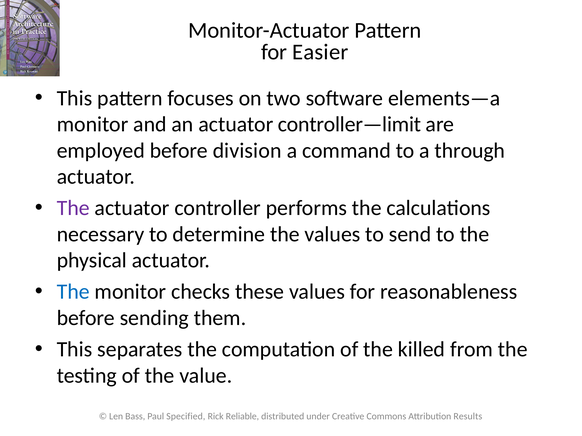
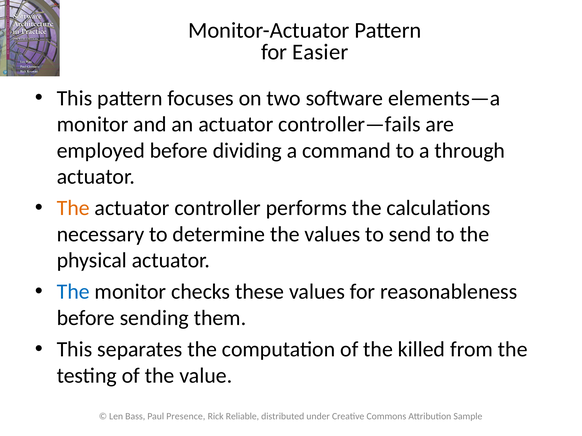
controller—limit: controller—limit -> controller—fails
division: division -> dividing
The at (73, 208) colour: purple -> orange
Specified: Specified -> Presence
Results: Results -> Sample
